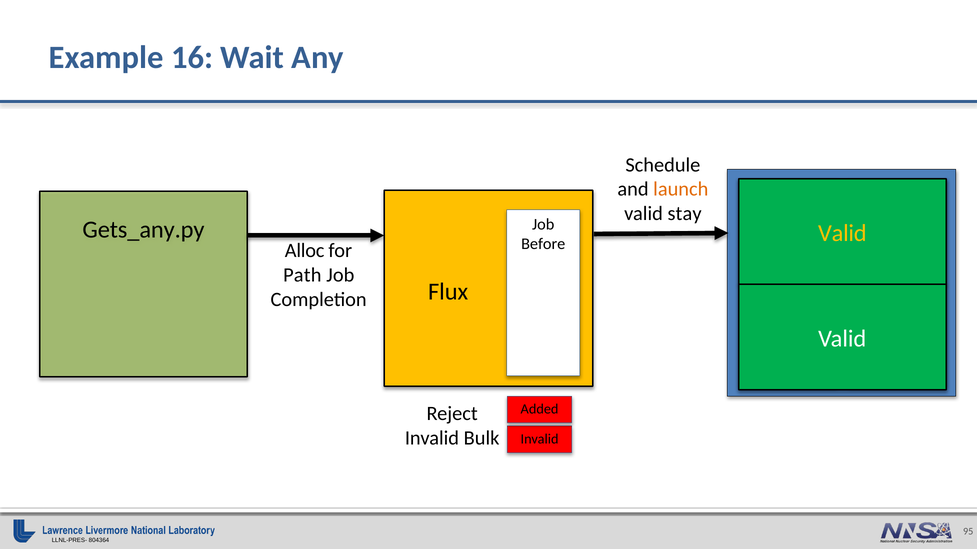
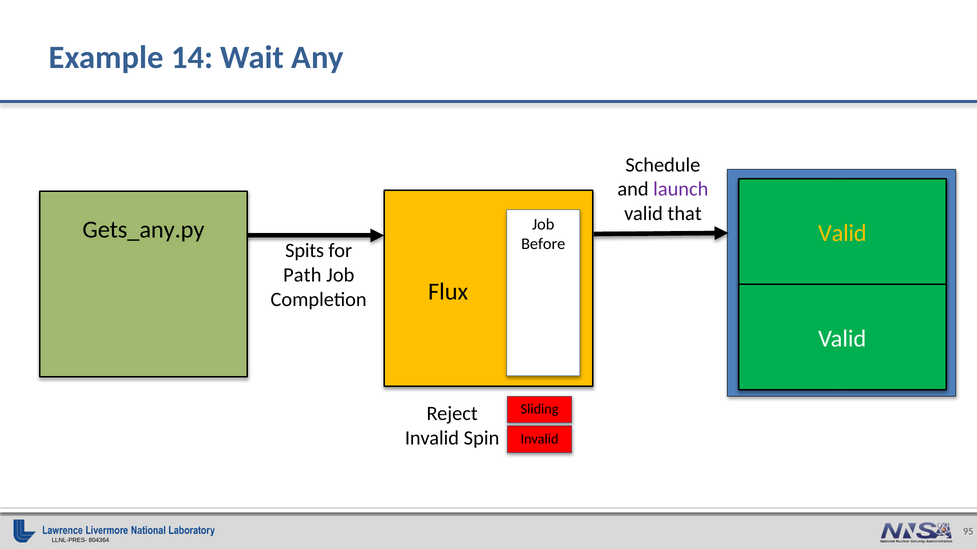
16: 16 -> 14
launch colour: orange -> purple
stay: stay -> that
Alloc: Alloc -> Spits
Added: Added -> Sliding
Bulk: Bulk -> Spin
